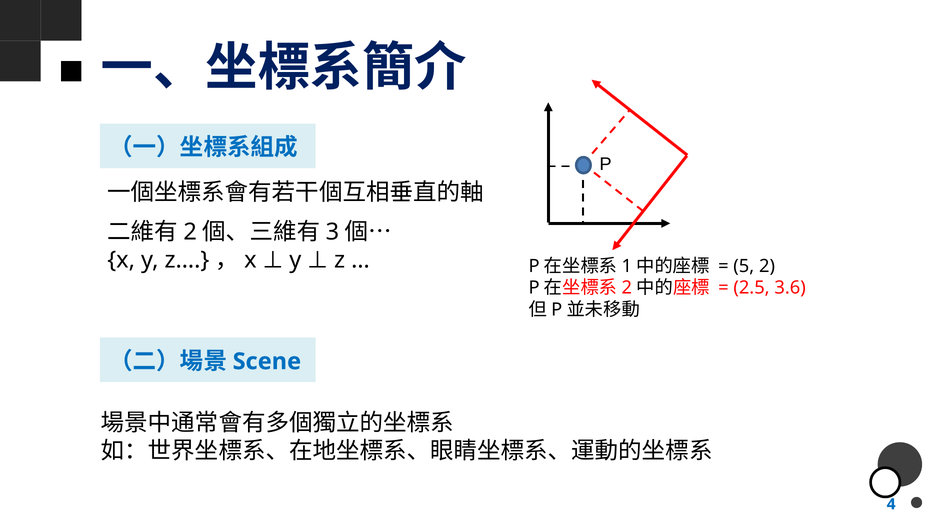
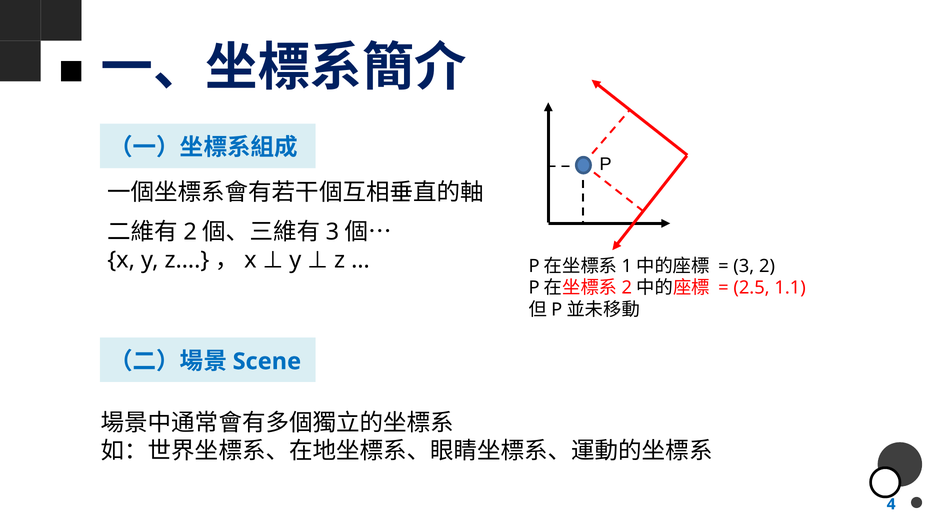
5: 5 -> 3
3.6: 3.6 -> 1.1
